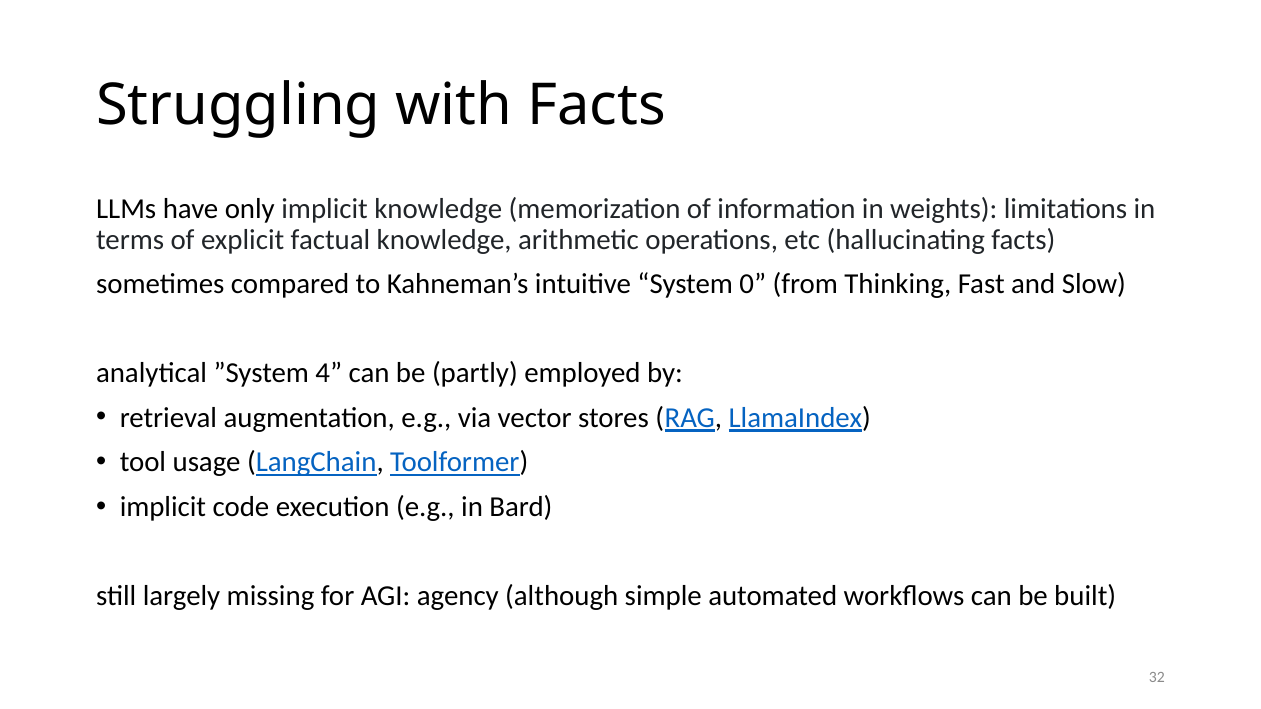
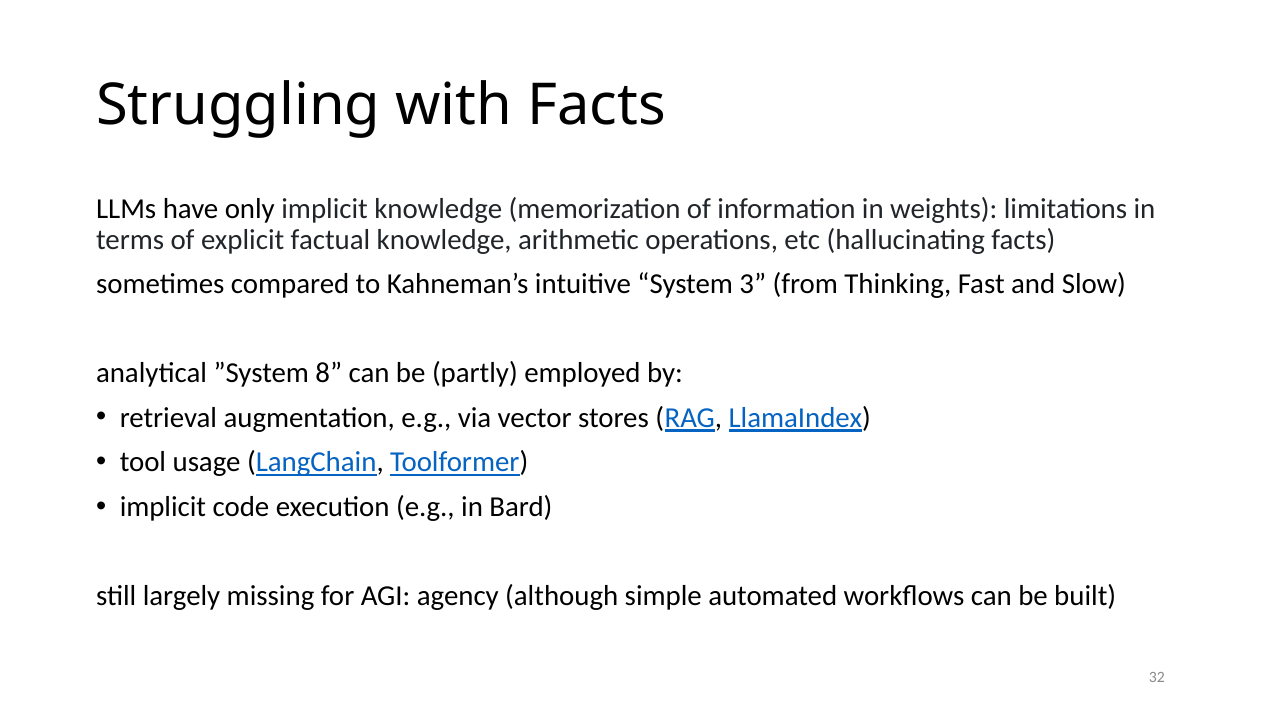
0: 0 -> 3
4: 4 -> 8
